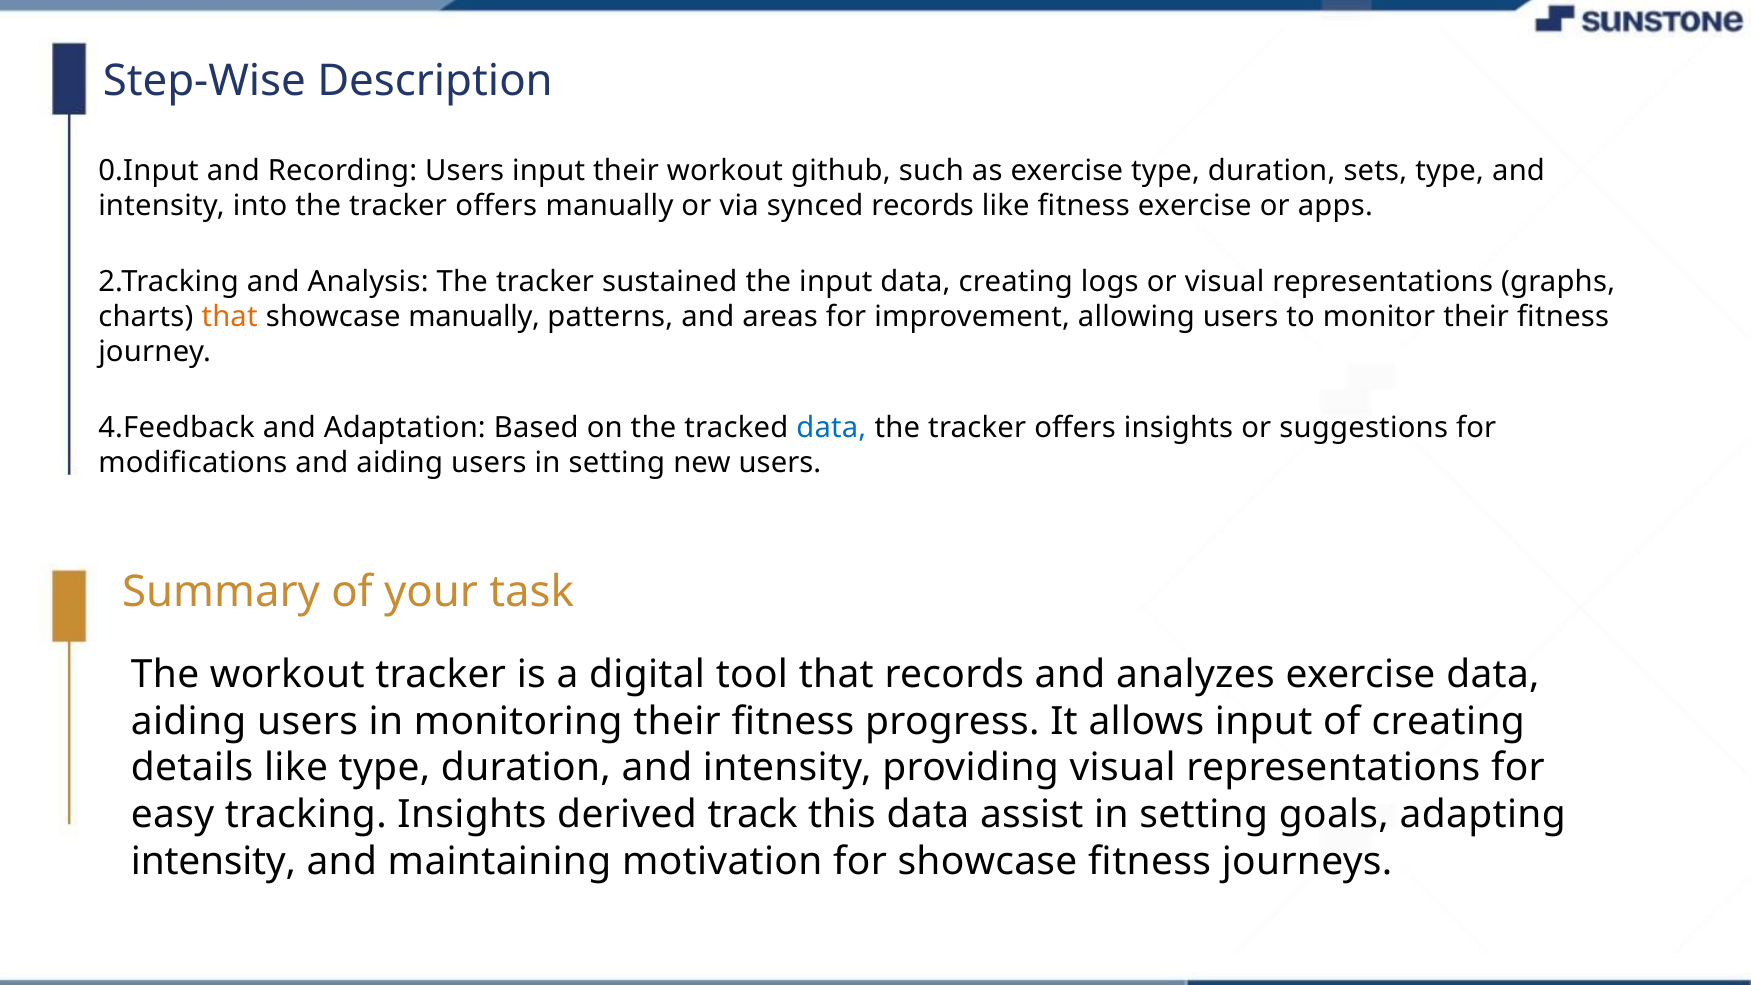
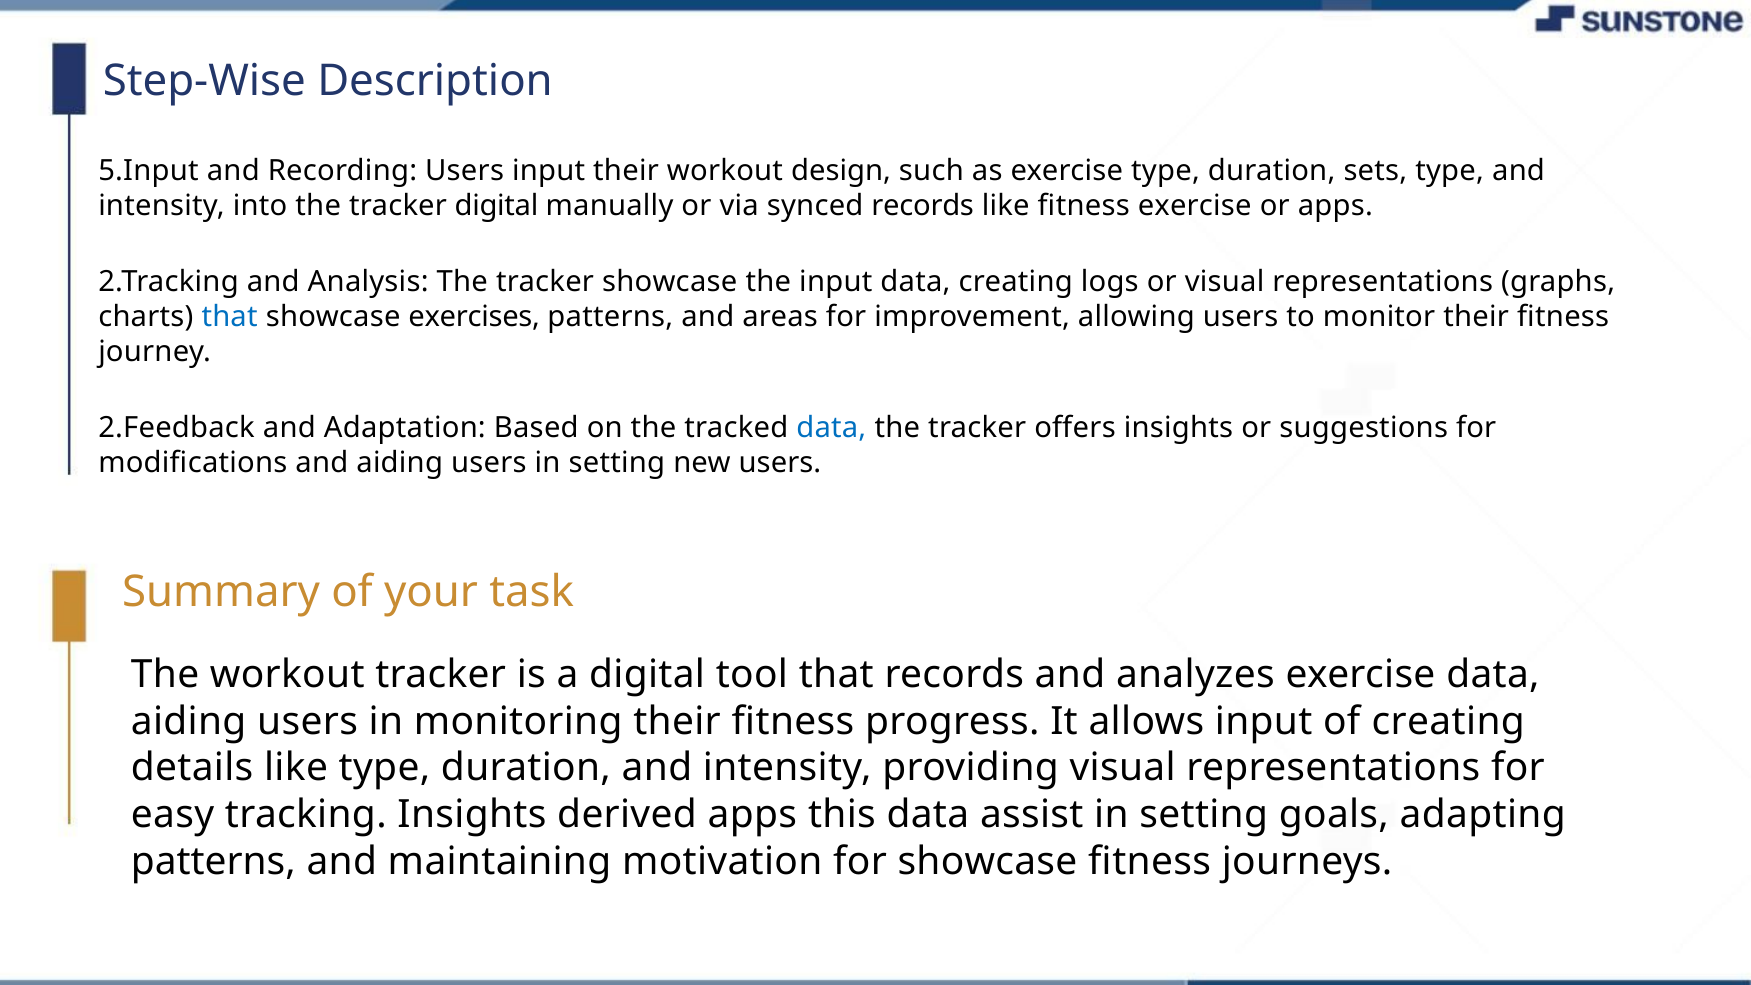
0.Input: 0.Input -> 5.Input
github: github -> design
into the tracker offers: offers -> digital
tracker sustained: sustained -> showcase
that at (230, 317) colour: orange -> blue
showcase manually: manually -> exercises
4.Feedback: 4.Feedback -> 2.Feedback
derived track: track -> apps
intensity at (213, 861): intensity -> patterns
